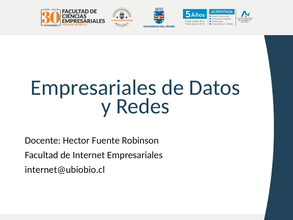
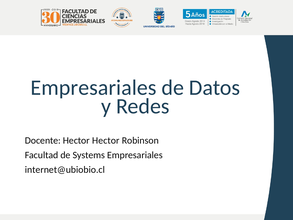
Hector Fuente: Fuente -> Hector
Internet: Internet -> Systems
